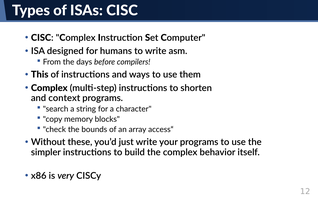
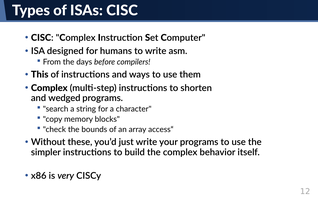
context: context -> wedged
